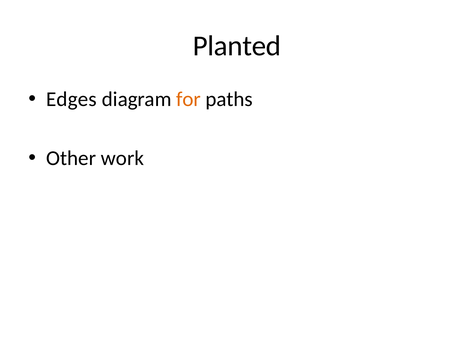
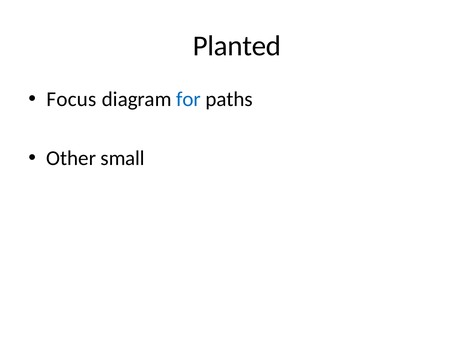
Edges: Edges -> Focus
for colour: orange -> blue
work: work -> small
